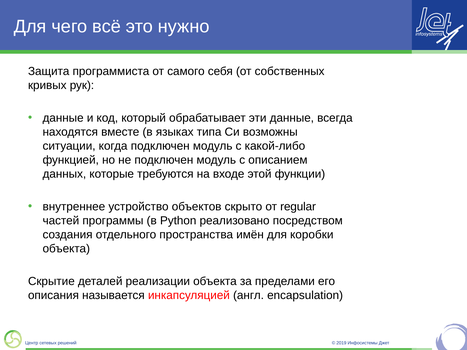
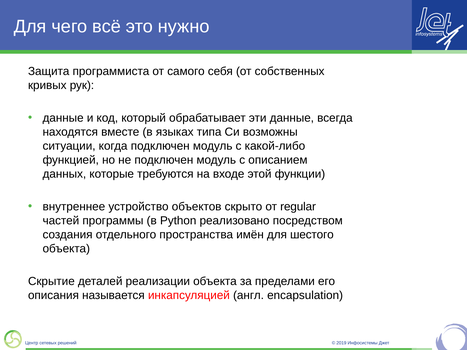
коробки: коробки -> шестого
